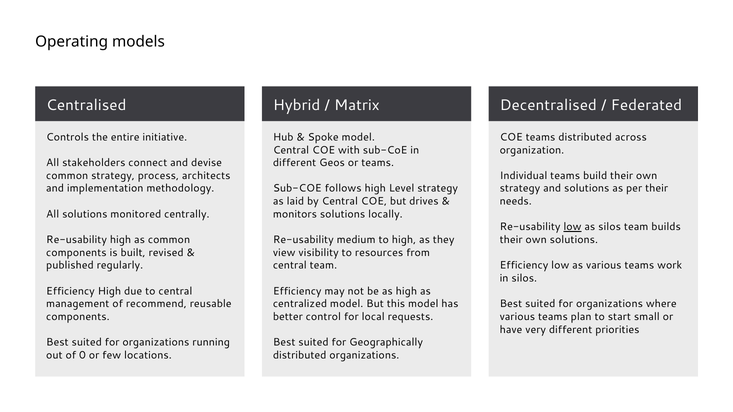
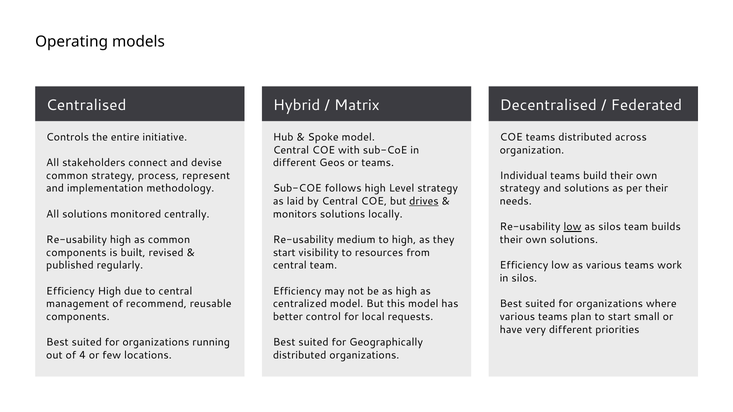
architects: architects -> represent
drives underline: none -> present
view at (284, 253): view -> start
0: 0 -> 4
